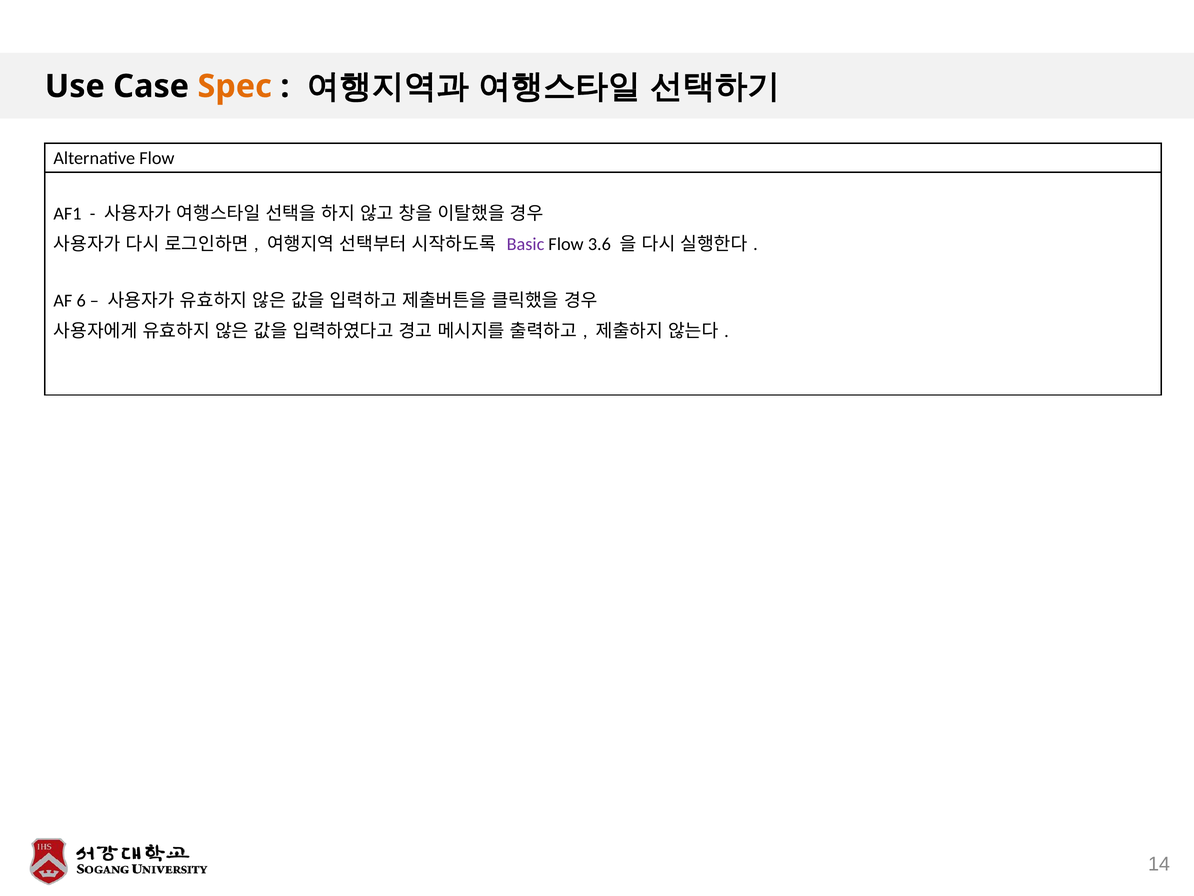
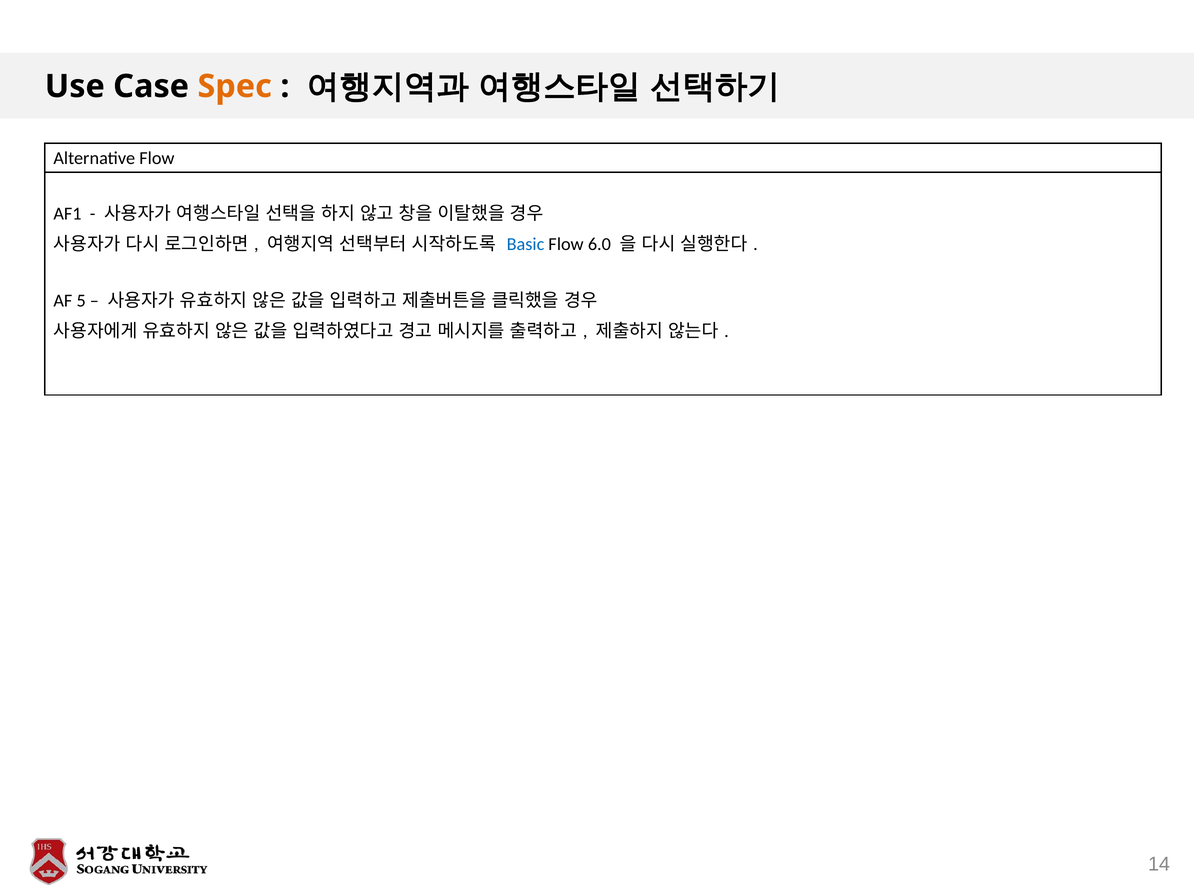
Basic colour: purple -> blue
3.6: 3.6 -> 6.0
6: 6 -> 5
